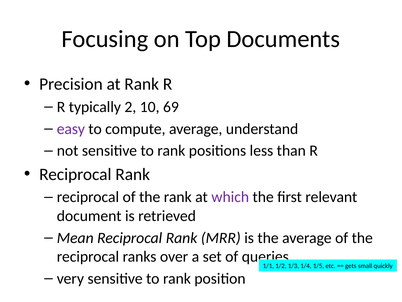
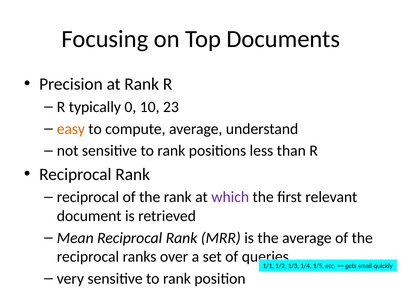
2: 2 -> 0
69: 69 -> 23
easy colour: purple -> orange
